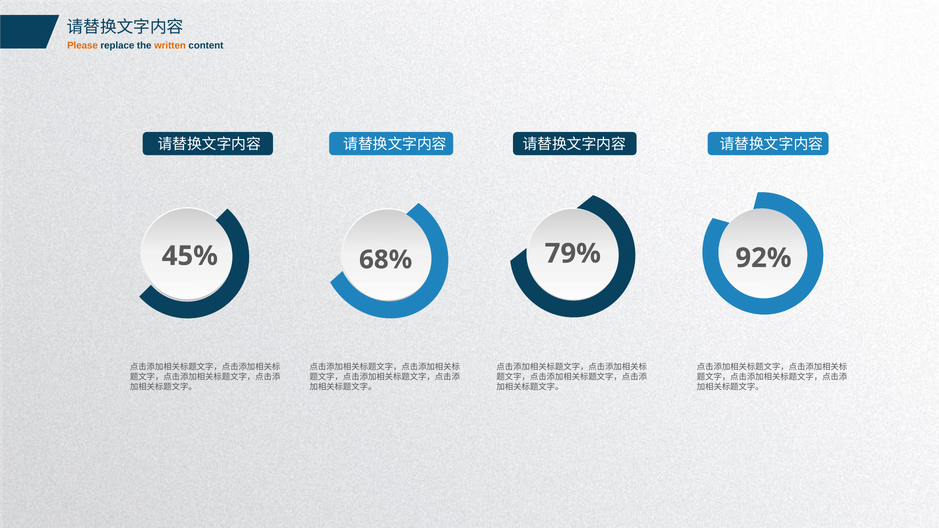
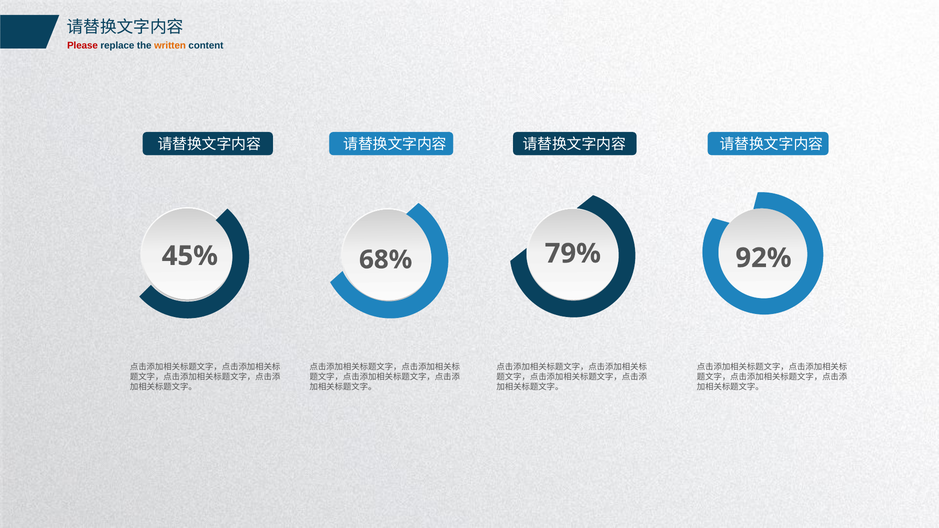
Please colour: orange -> red
